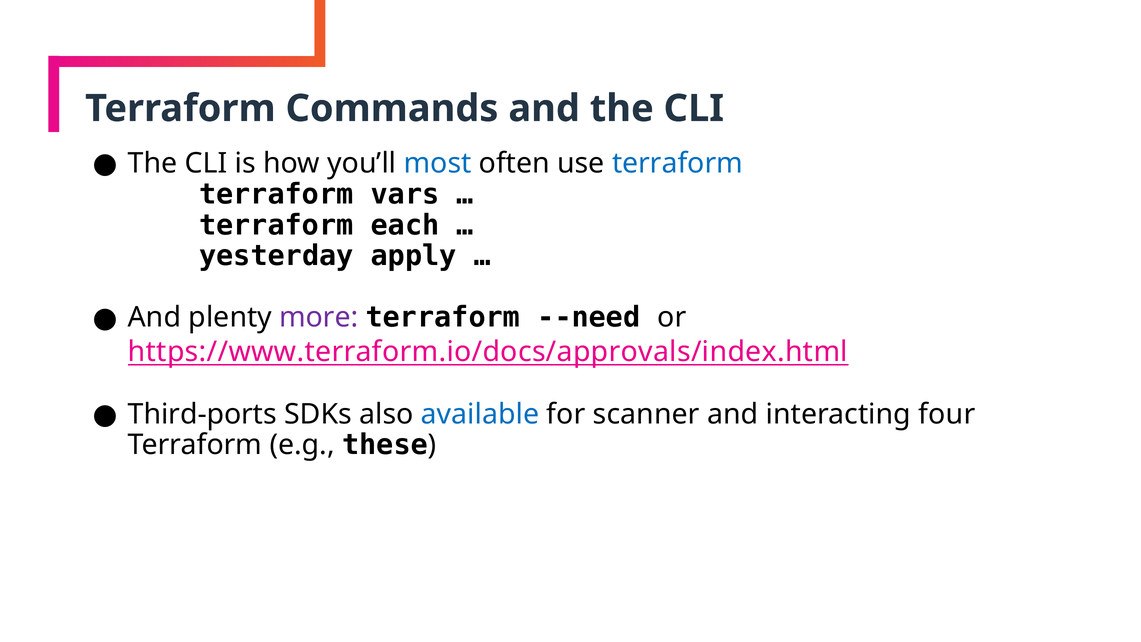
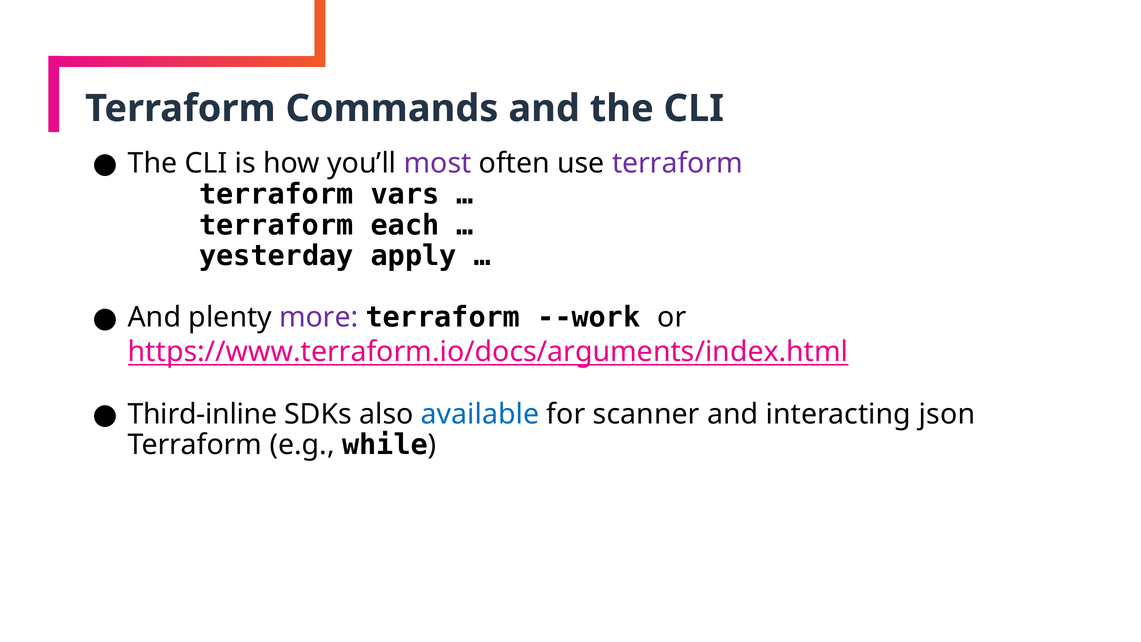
most colour: blue -> purple
terraform at (677, 163) colour: blue -> purple
--need: --need -> --work
https://www.terraform.io/docs/approvals/index.html: https://www.terraform.io/docs/approvals/index.html -> https://www.terraform.io/docs/arguments/index.html
Third-ports: Third-ports -> Third-inline
four: four -> json
these: these -> while
